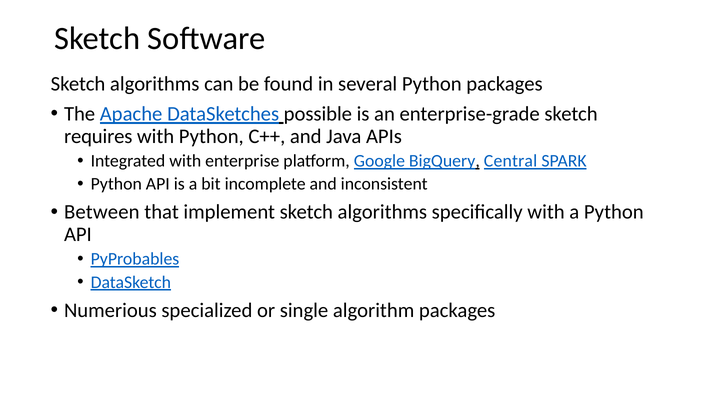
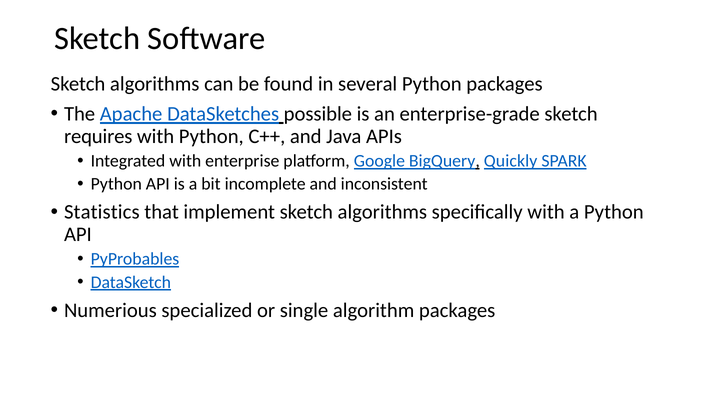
Central: Central -> Quickly
Between: Between -> Statistics
